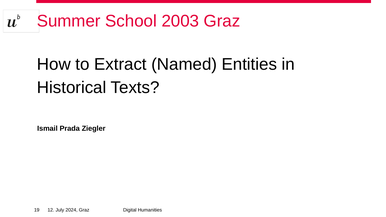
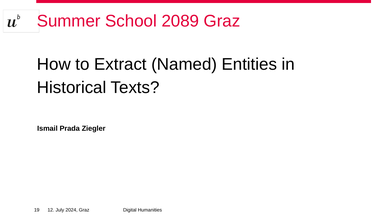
2003: 2003 -> 2089
